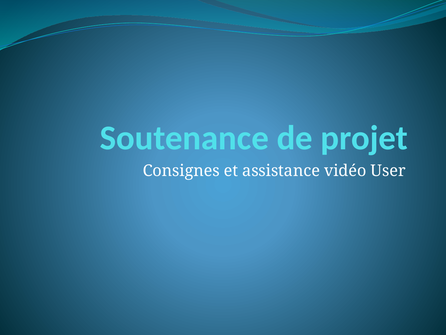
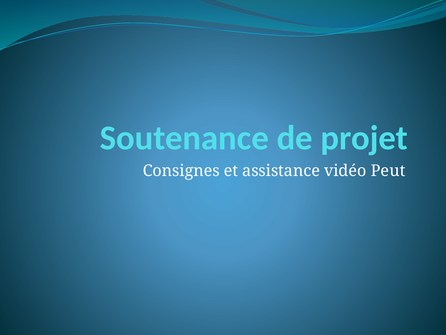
User: User -> Peut
